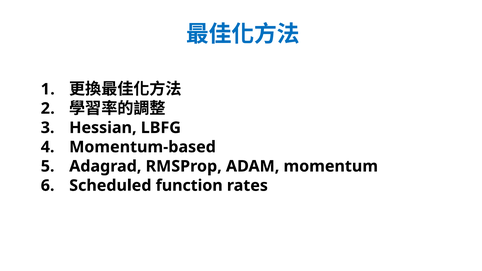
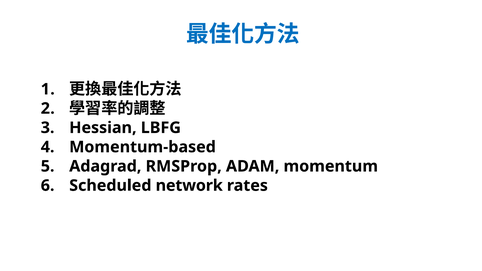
function: function -> network
